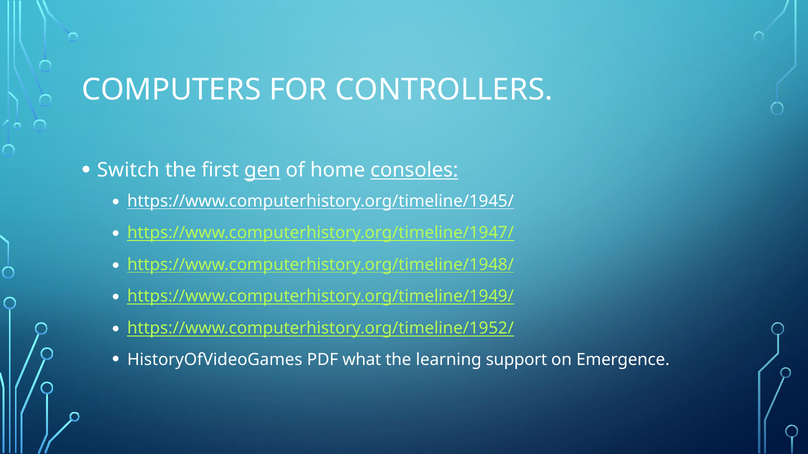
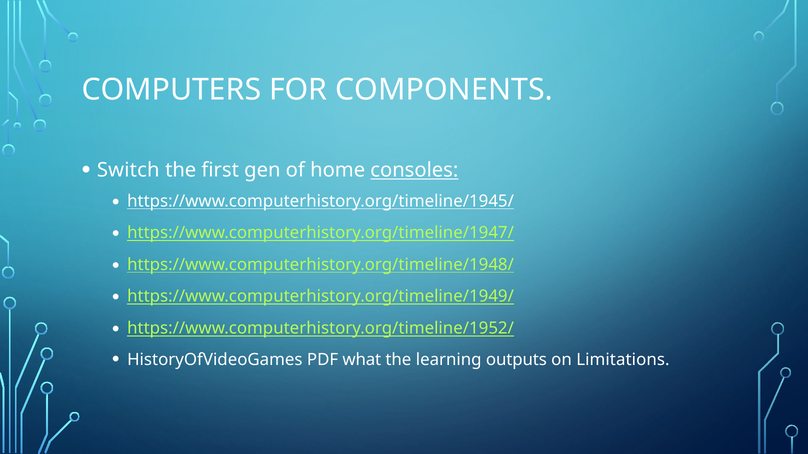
CONTROLLERS: CONTROLLERS -> COMPONENTS
gen underline: present -> none
support: support -> outputs
Emergence: Emergence -> Limitations
